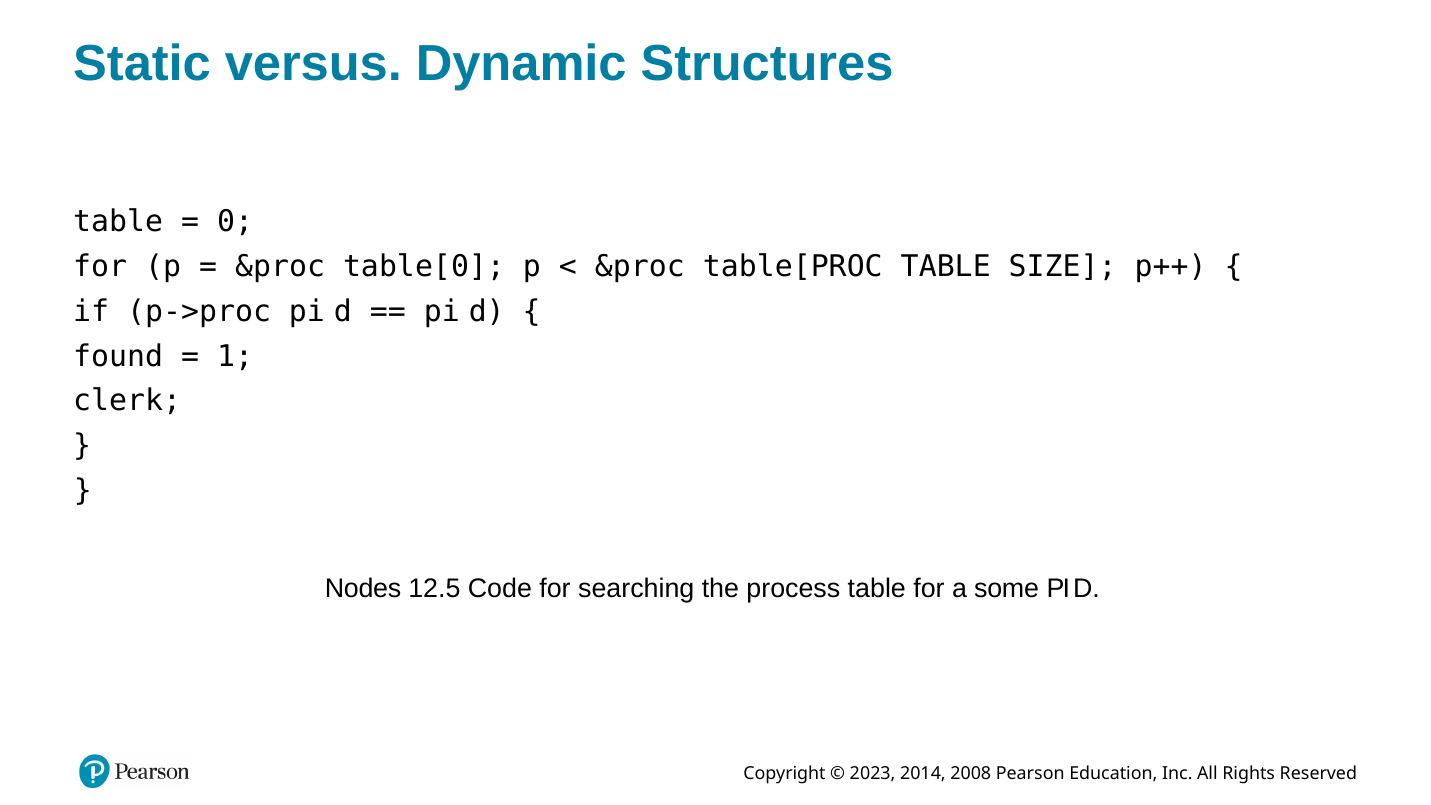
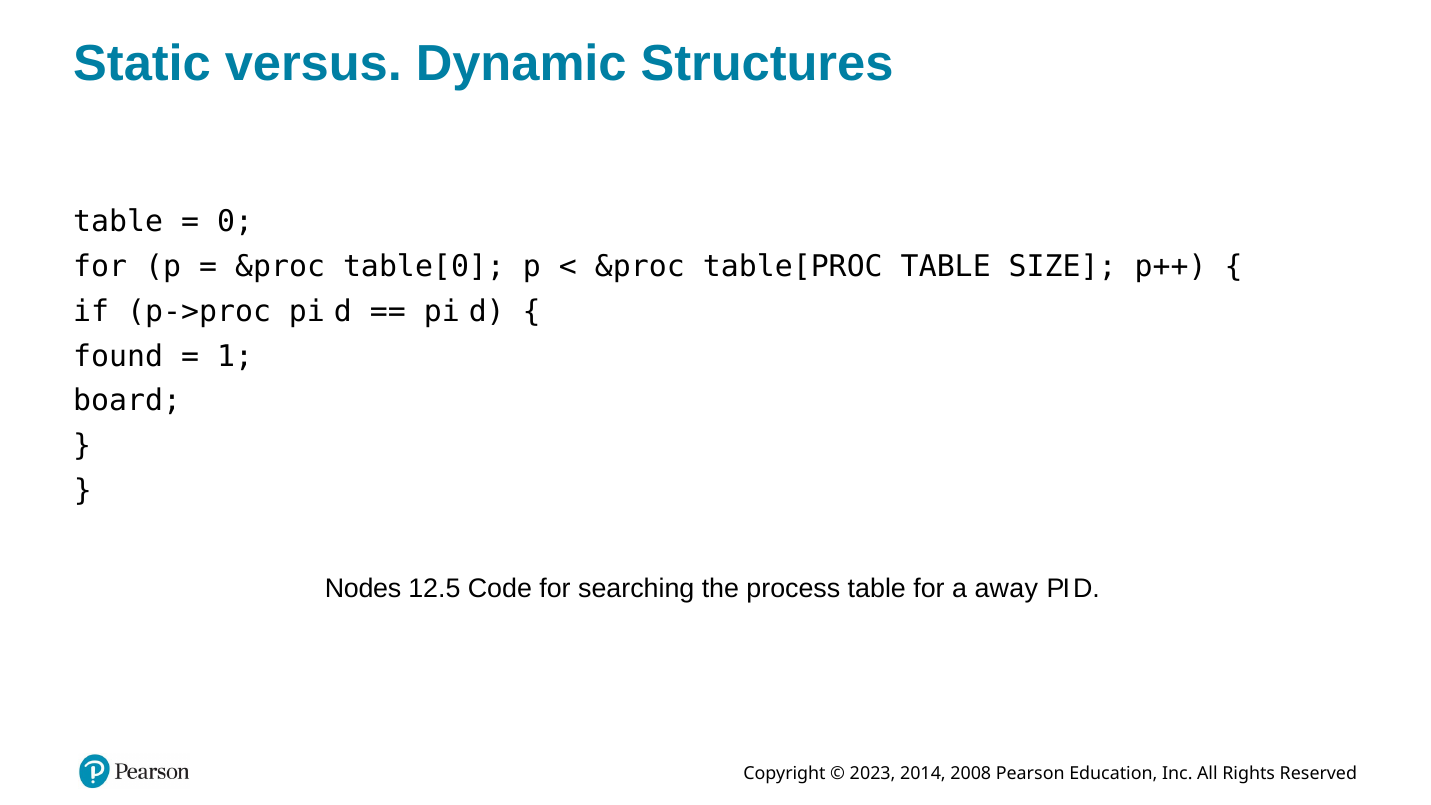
clerk: clerk -> board
some: some -> away
